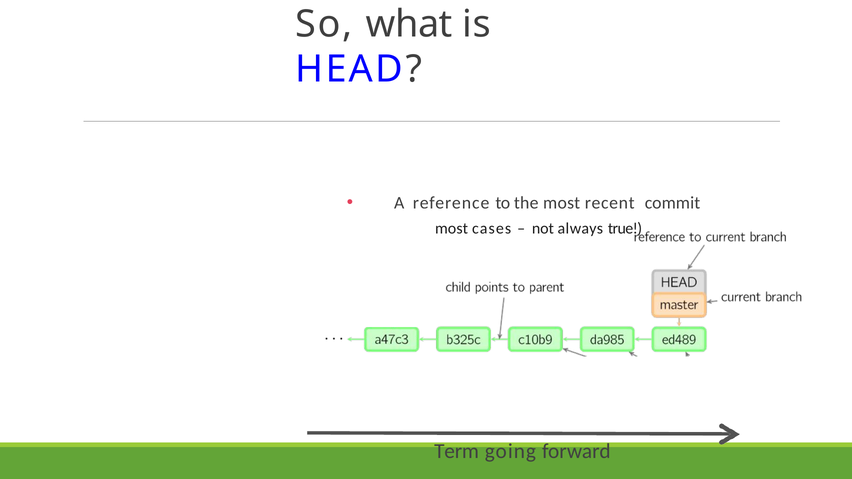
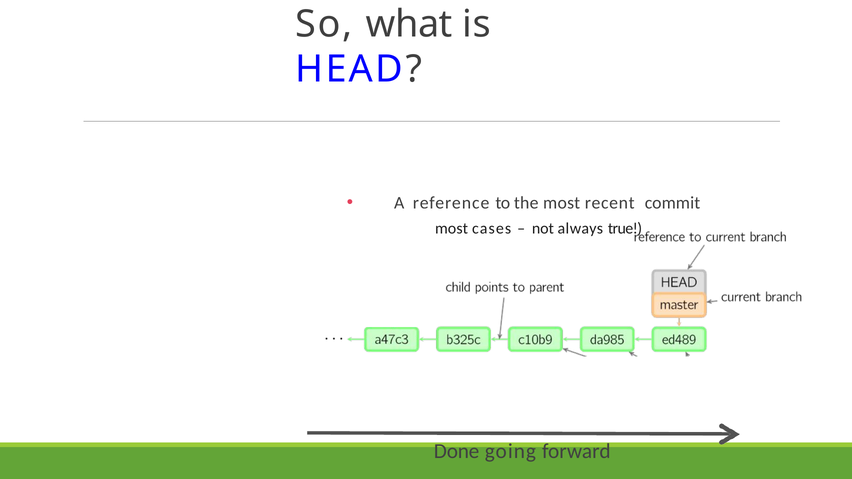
Term: Term -> Done
